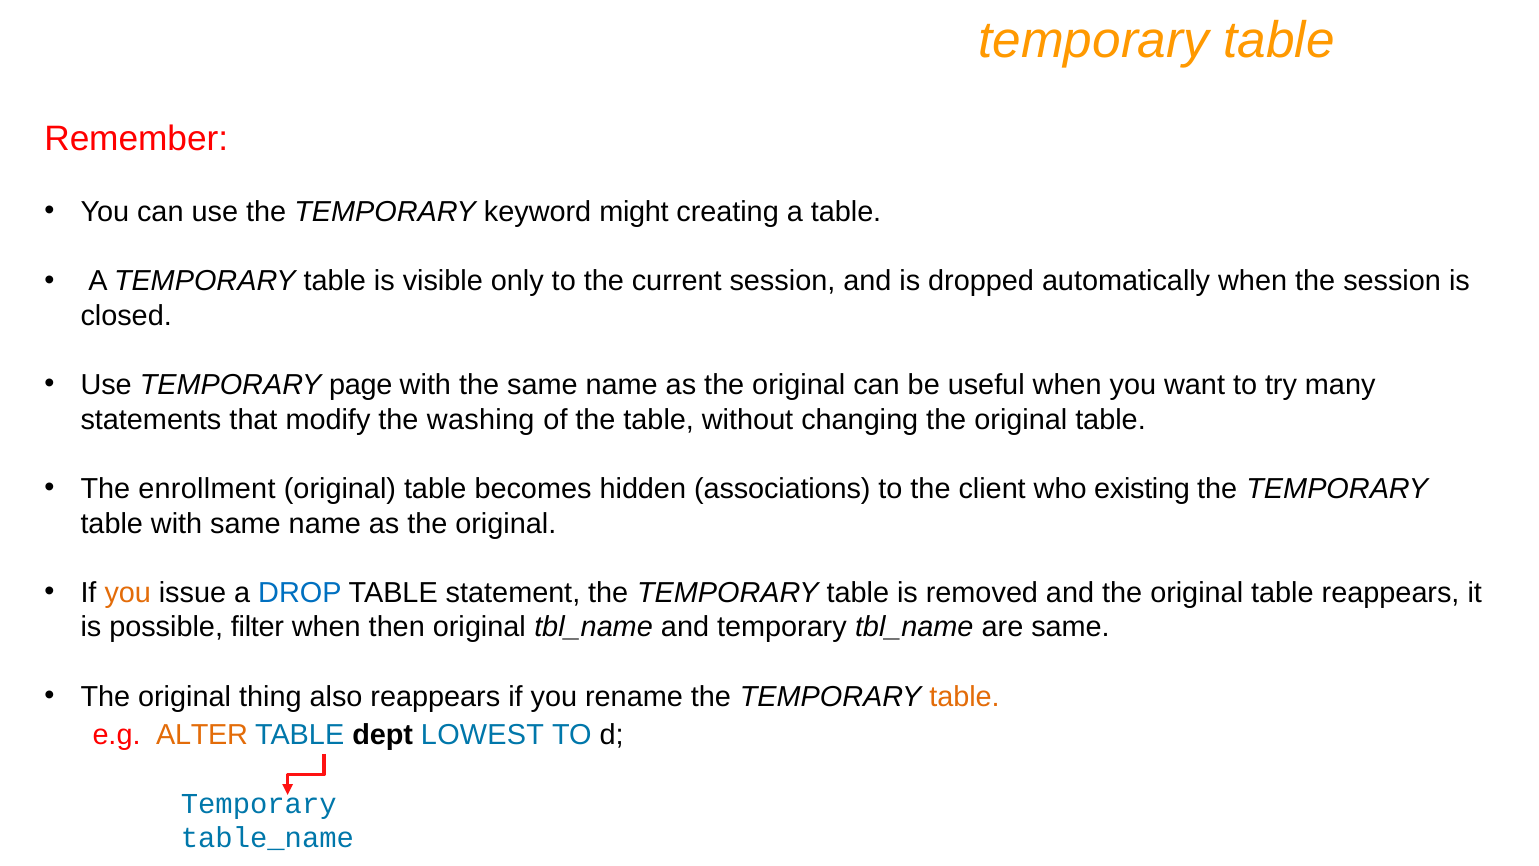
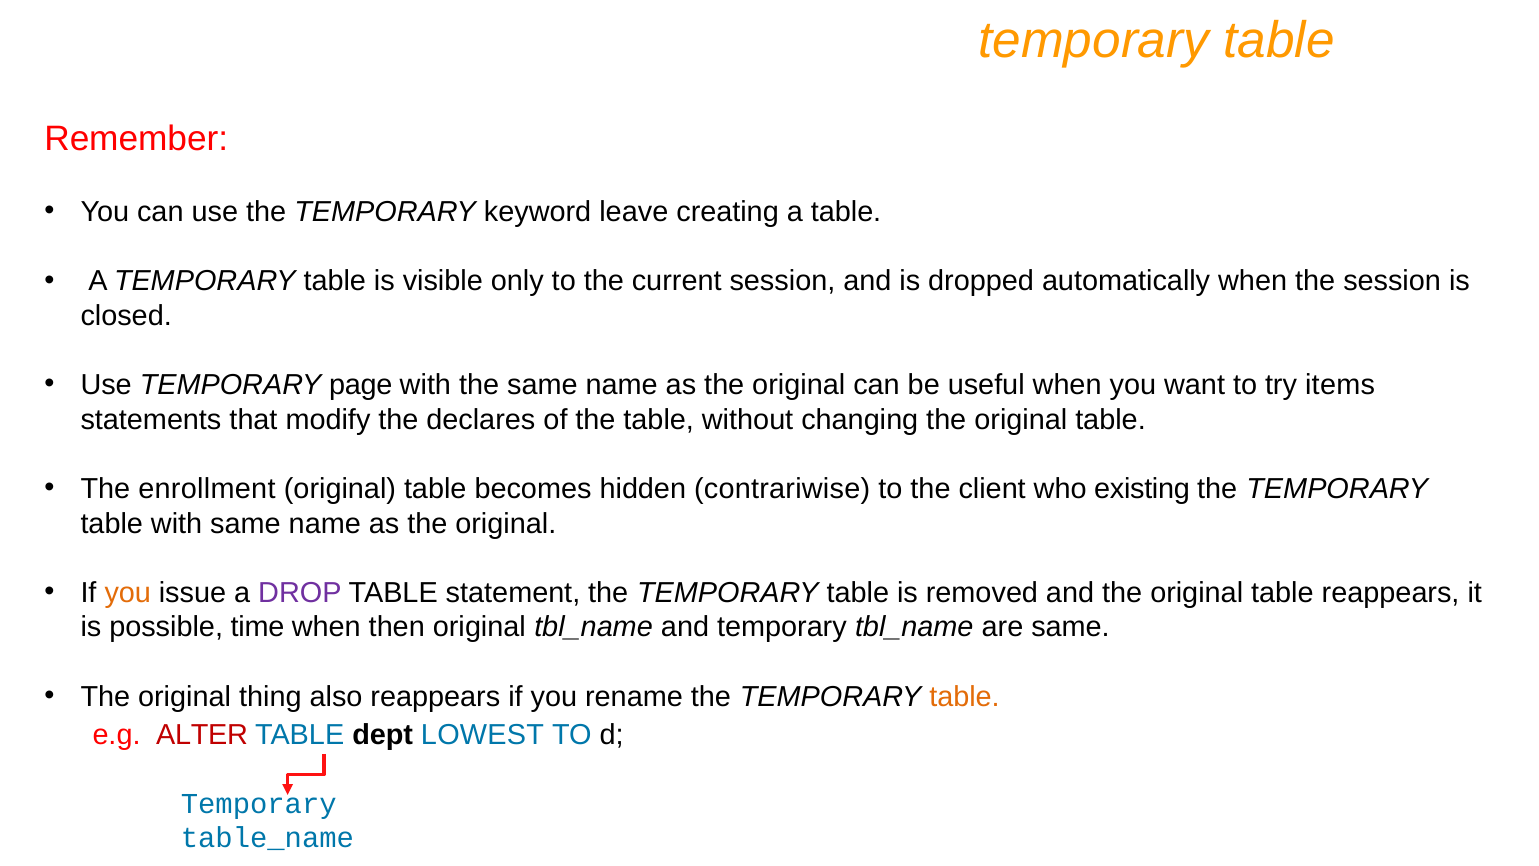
might: might -> leave
many: many -> items
washing: washing -> declares
associations: associations -> contrariwise
DROP colour: blue -> purple
filter: filter -> time
ALTER colour: orange -> red
